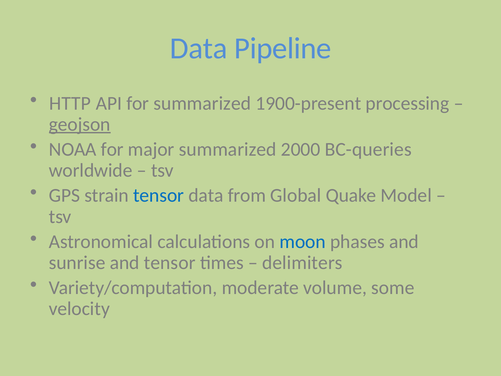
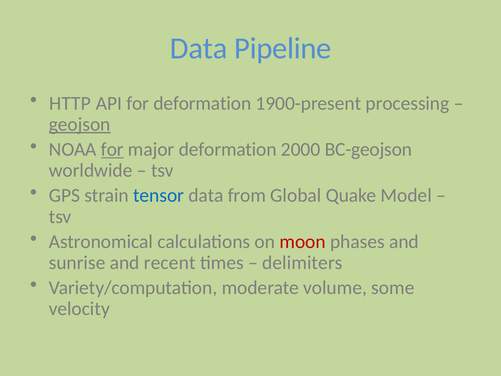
for summarized: summarized -> deformation
for at (112, 149) underline: none -> present
major summarized: summarized -> deformation
BC-queries: BC-queries -> BC-geojson
moon colour: blue -> red
and tensor: tensor -> recent
